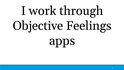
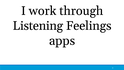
Objective: Objective -> Listening
